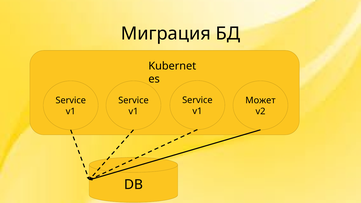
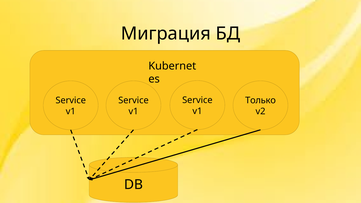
Может: Может -> Только
